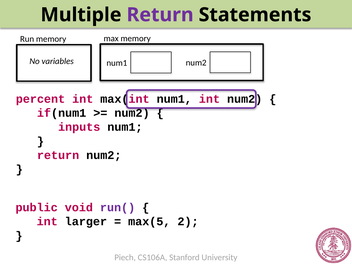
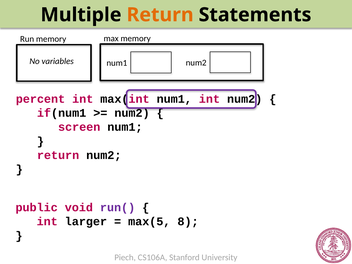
Return at (160, 15) colour: purple -> orange
inputs: inputs -> screen
2: 2 -> 8
